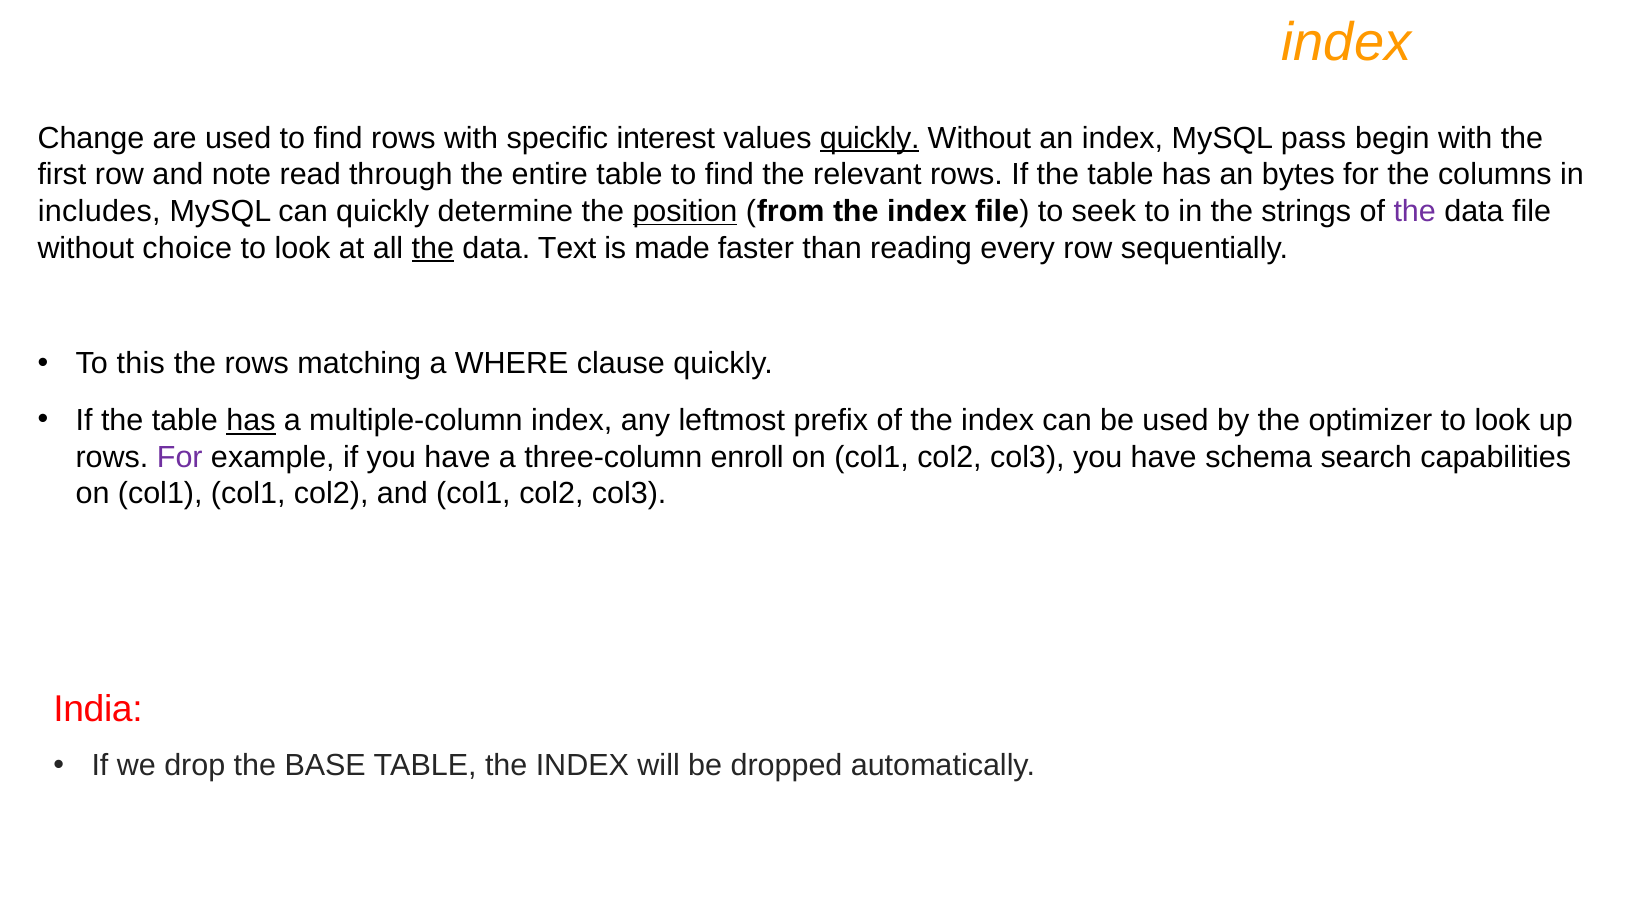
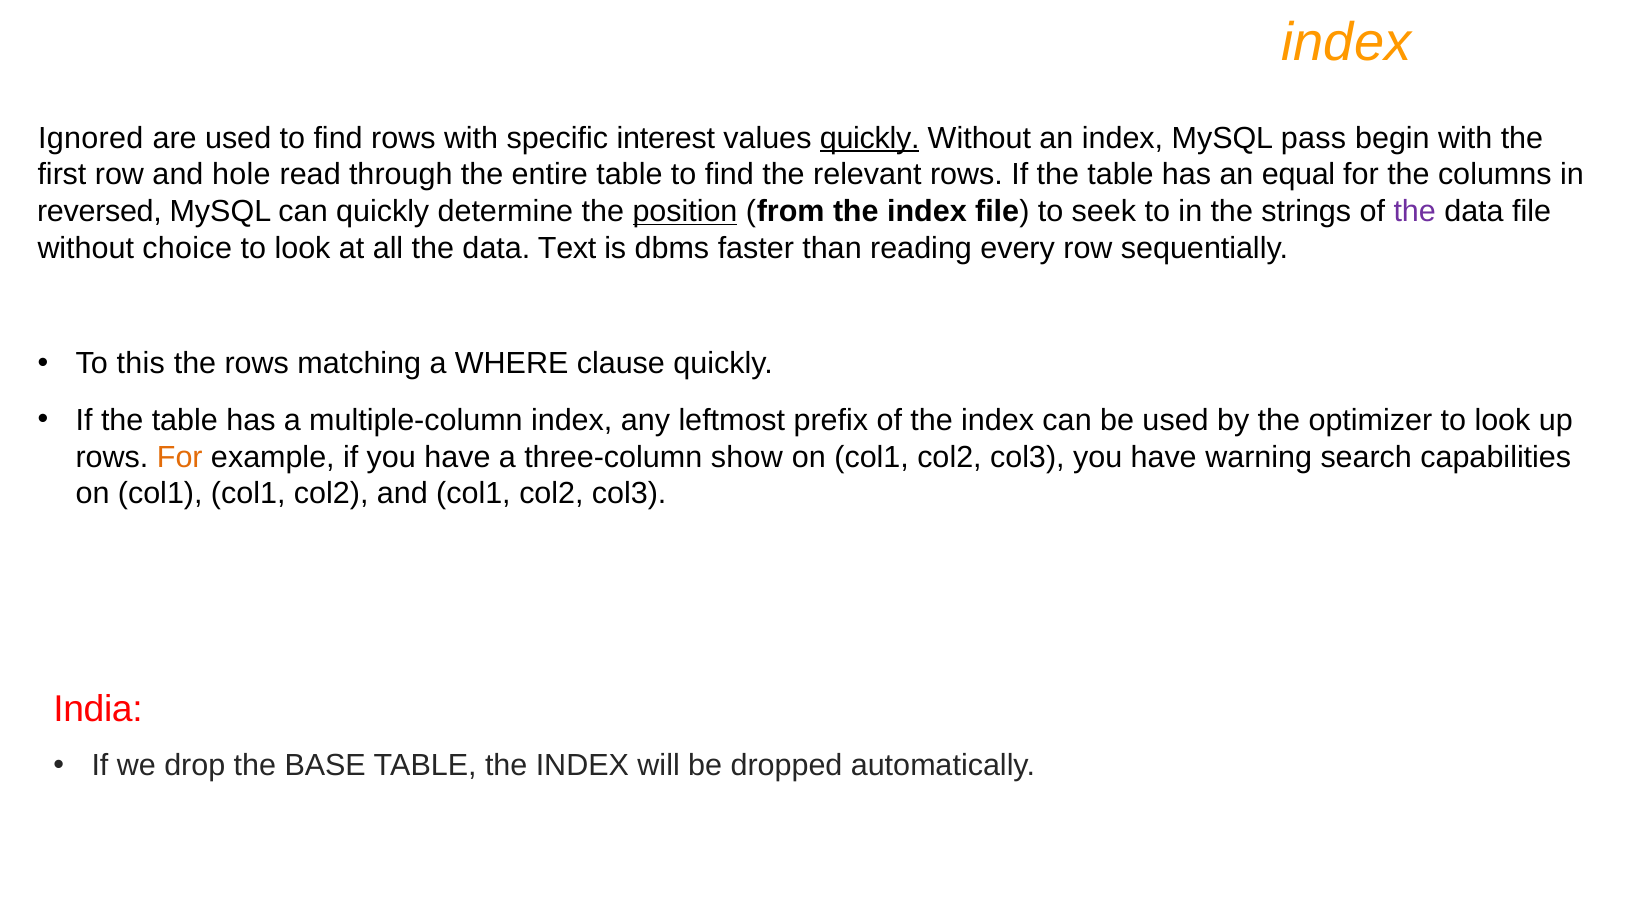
Change: Change -> Ignored
note: note -> hole
bytes: bytes -> equal
includes: includes -> reversed
the at (433, 248) underline: present -> none
made: made -> dbms
has at (251, 421) underline: present -> none
For at (180, 457) colour: purple -> orange
enroll: enroll -> show
schema: schema -> warning
